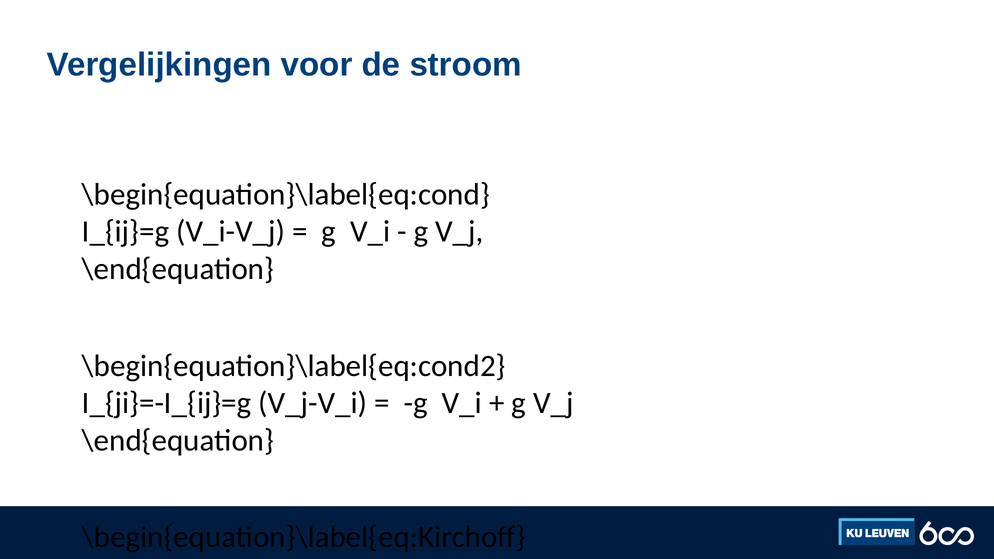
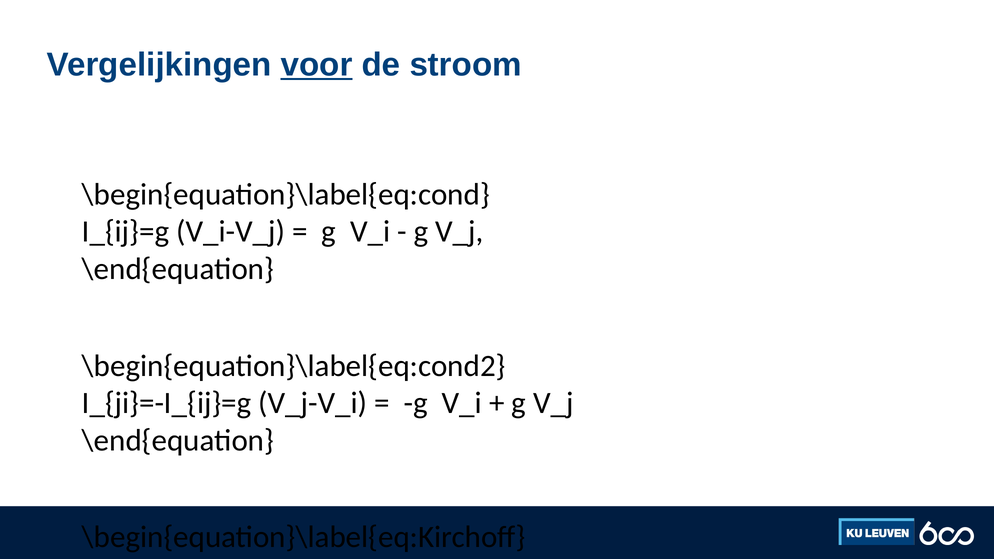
voor underline: none -> present
